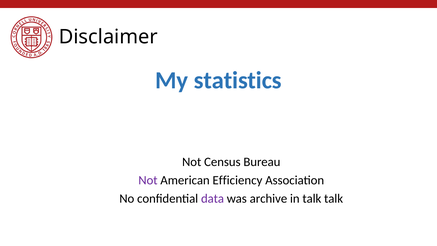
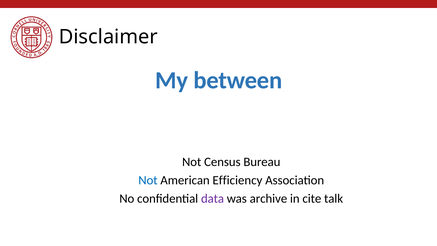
statistics: statistics -> between
Not at (148, 180) colour: purple -> blue
in talk: talk -> cite
